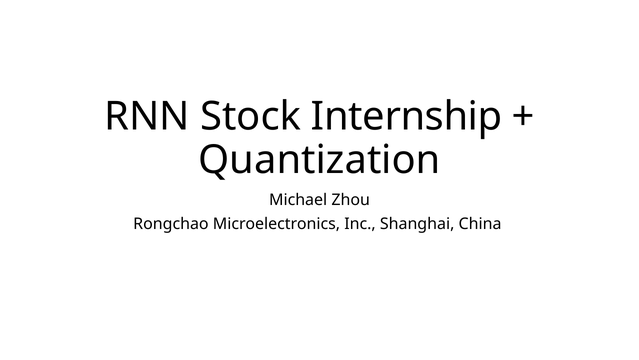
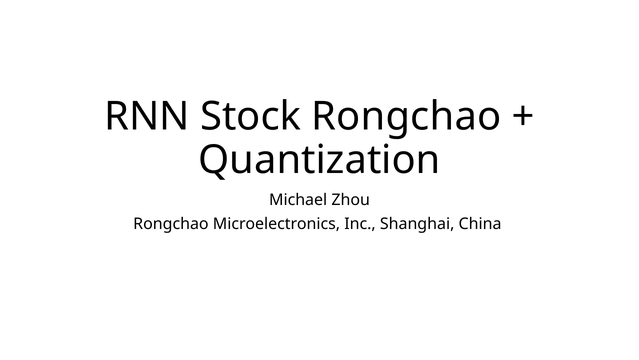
Stock Internship: Internship -> Rongchao
